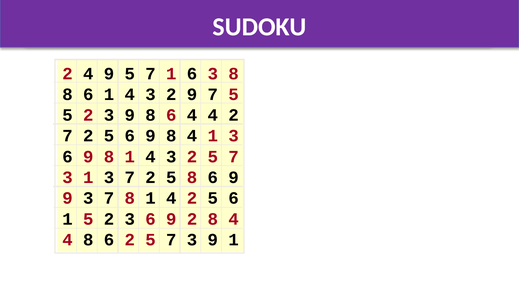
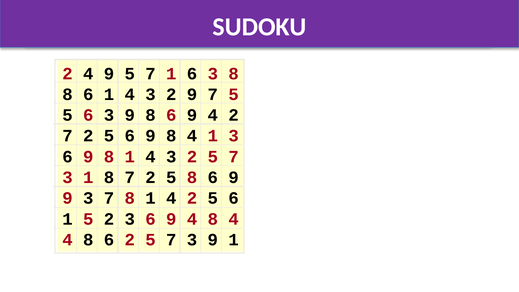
2 at (88, 115): 2 -> 6
9 8 6 4: 4 -> 9
3 1 3: 3 -> 8
3 6 9 2: 2 -> 4
